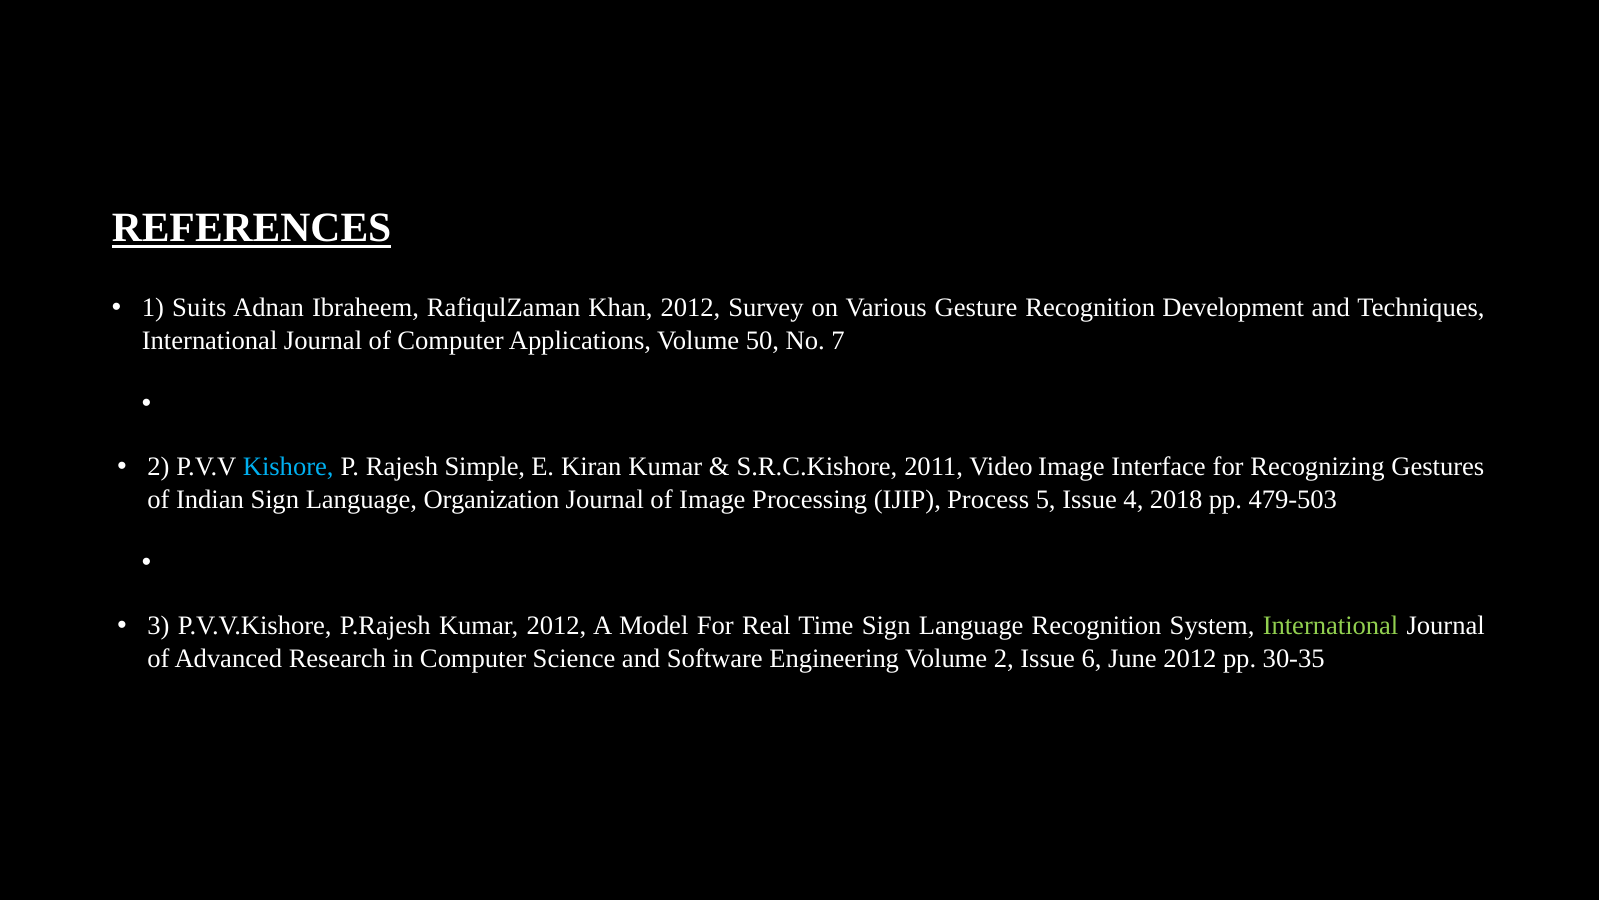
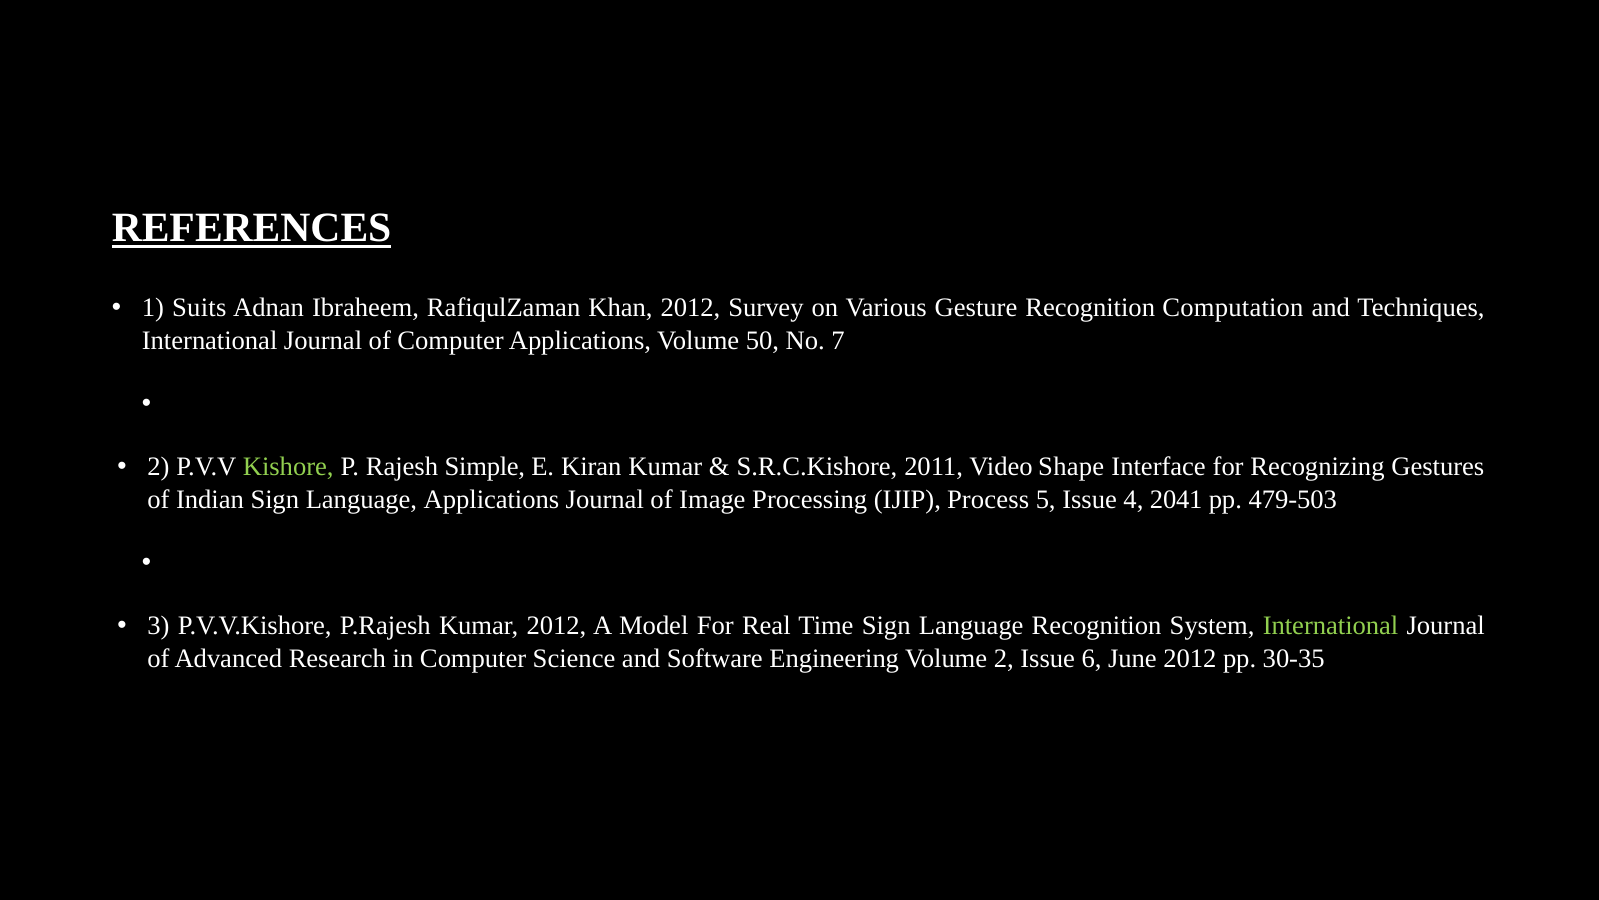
Development: Development -> Computation
Kishore colour: light blue -> light green
Video Image: Image -> Shape
Language Organization: Organization -> Applications
2018: 2018 -> 2041
